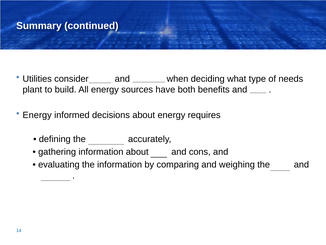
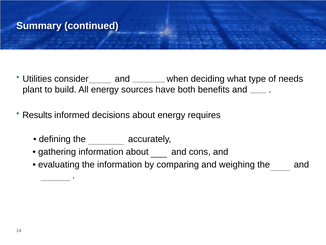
Energy at (37, 115): Energy -> Results
